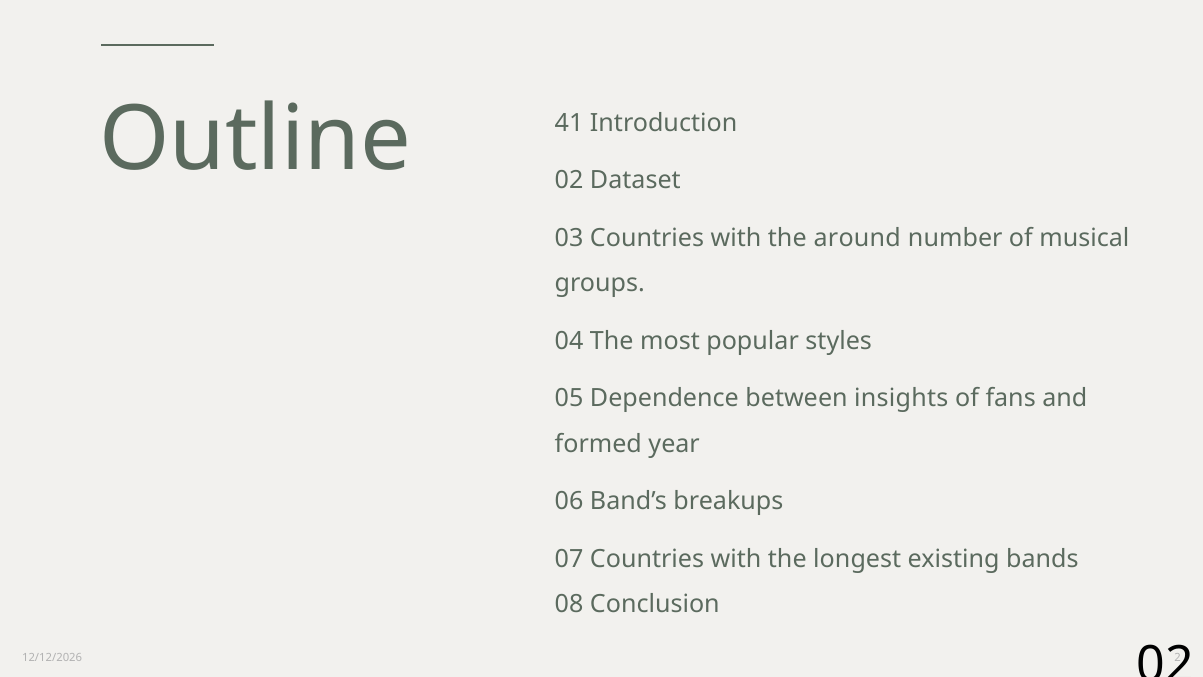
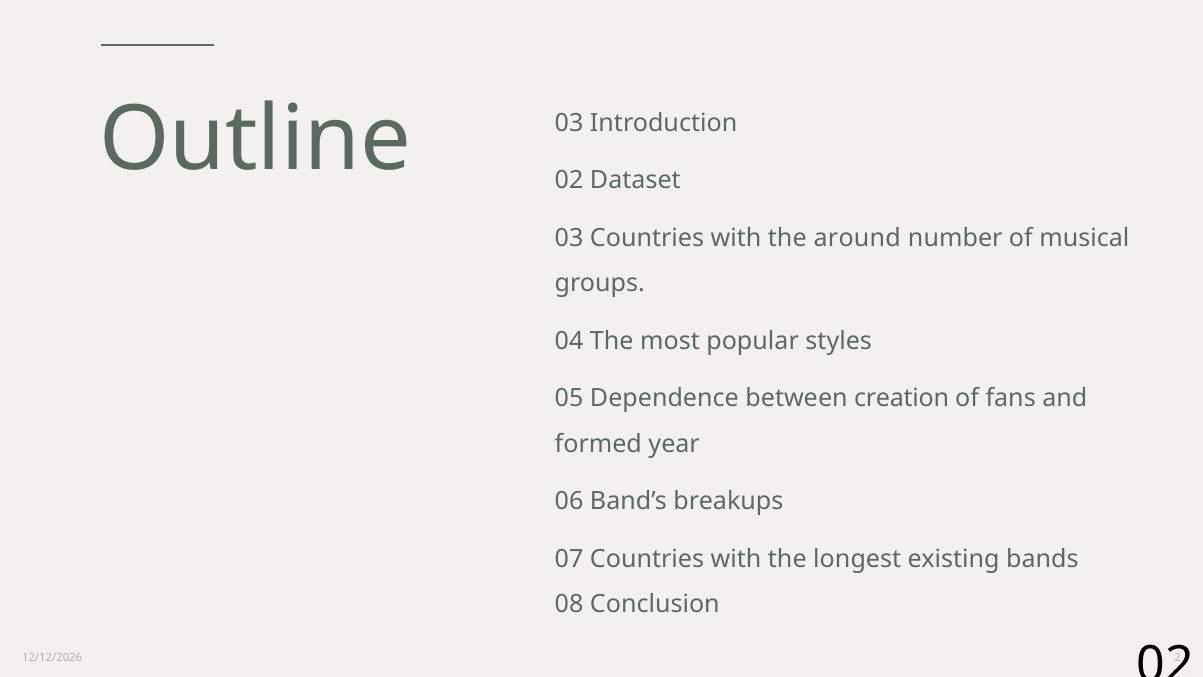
Outline 41: 41 -> 03
insights: insights -> creation
